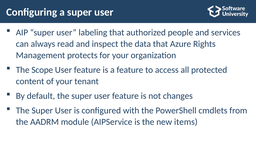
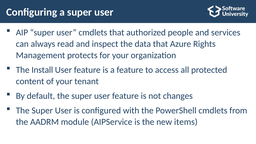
user labeling: labeling -> cmdlets
Scope: Scope -> Install
